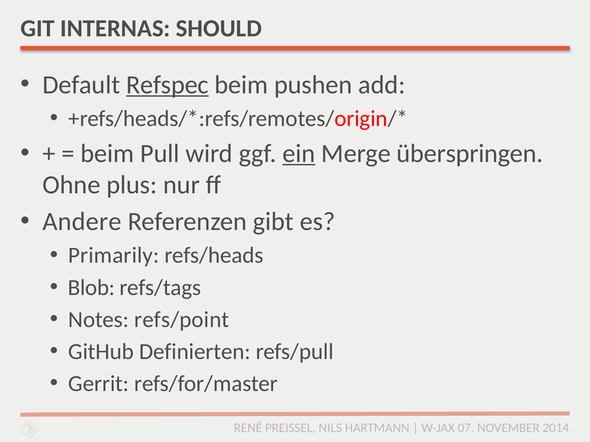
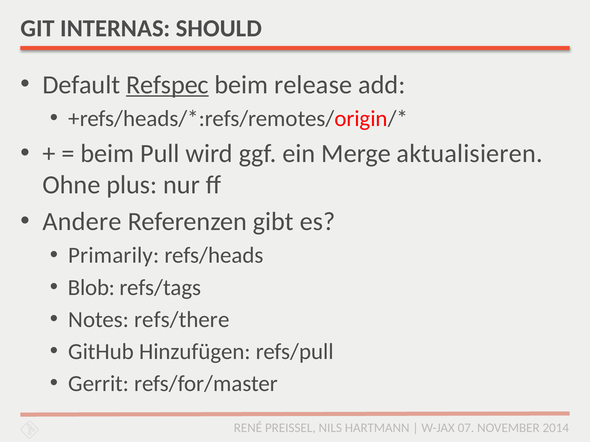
pushen: pushen -> release
ein underline: present -> none
überspringen: überspringen -> aktualisieren
refs/point: refs/point -> refs/there
Definierten: Definierten -> Hinzufügen
